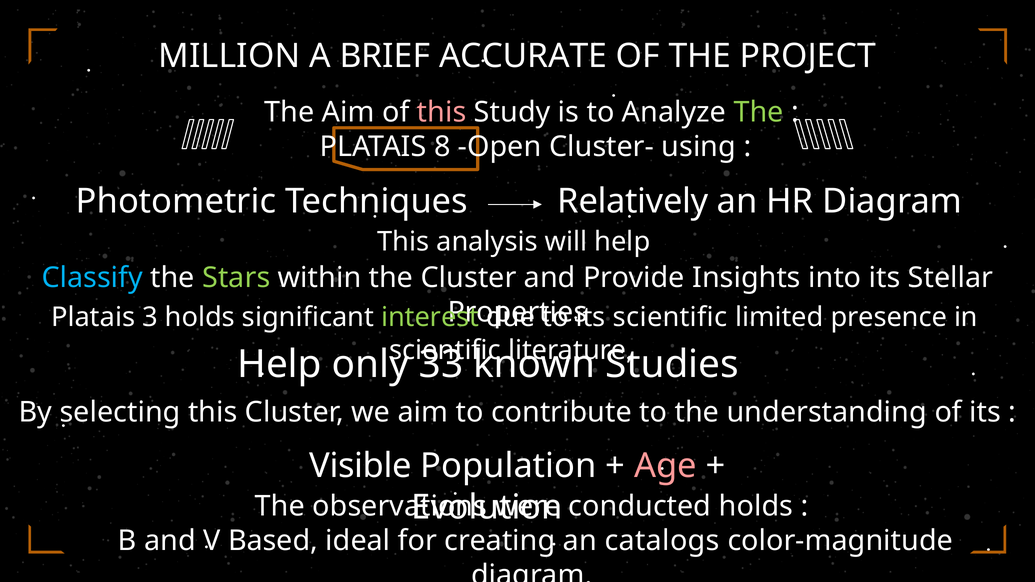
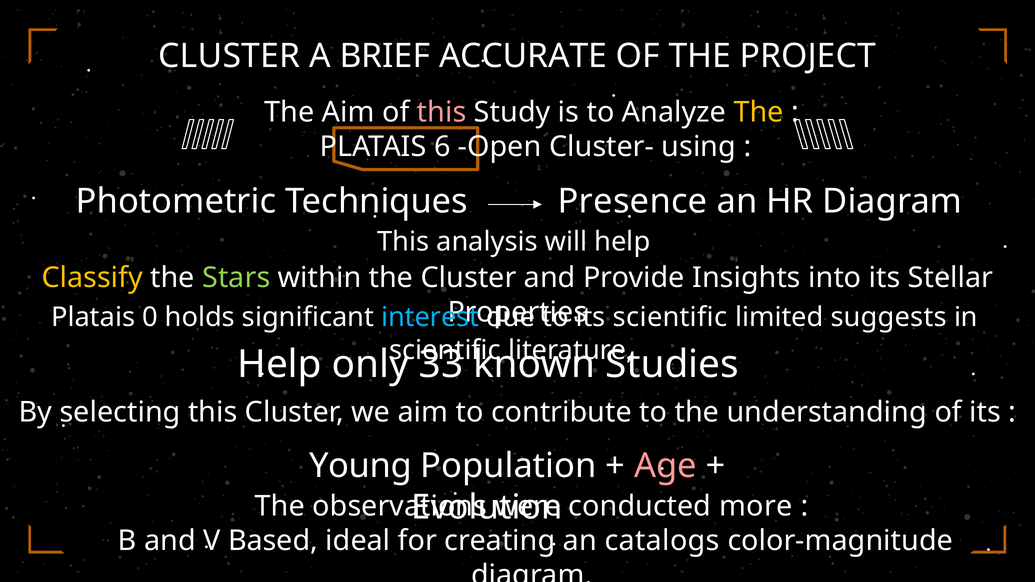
MILLION at (229, 56): MILLION -> CLUSTER
The at (759, 112) colour: light green -> yellow
8: 8 -> 6
Relatively: Relatively -> Presence
Classify colour: light blue -> yellow
3: 3 -> 0
interest colour: light green -> light blue
presence: presence -> suggests
Visible: Visible -> Young
holds at (756, 506): holds -> more
